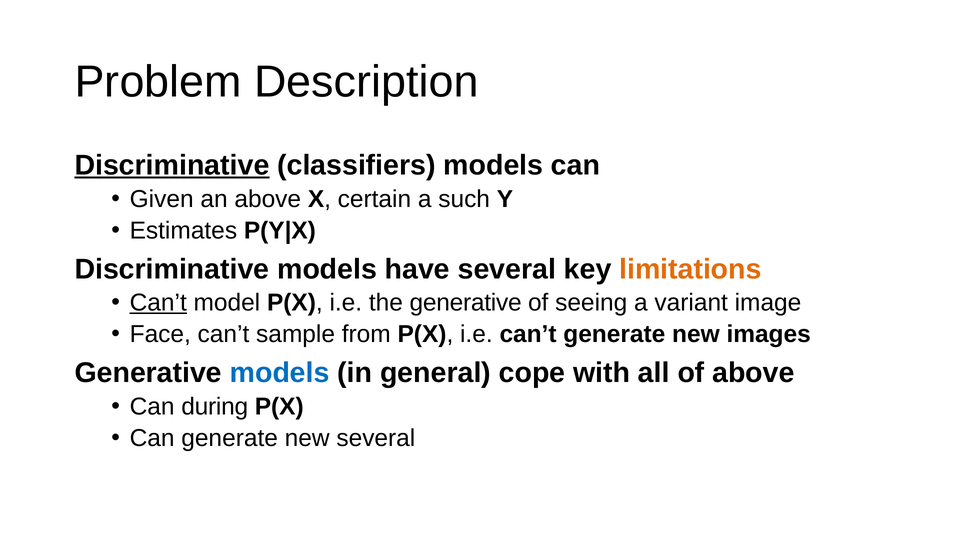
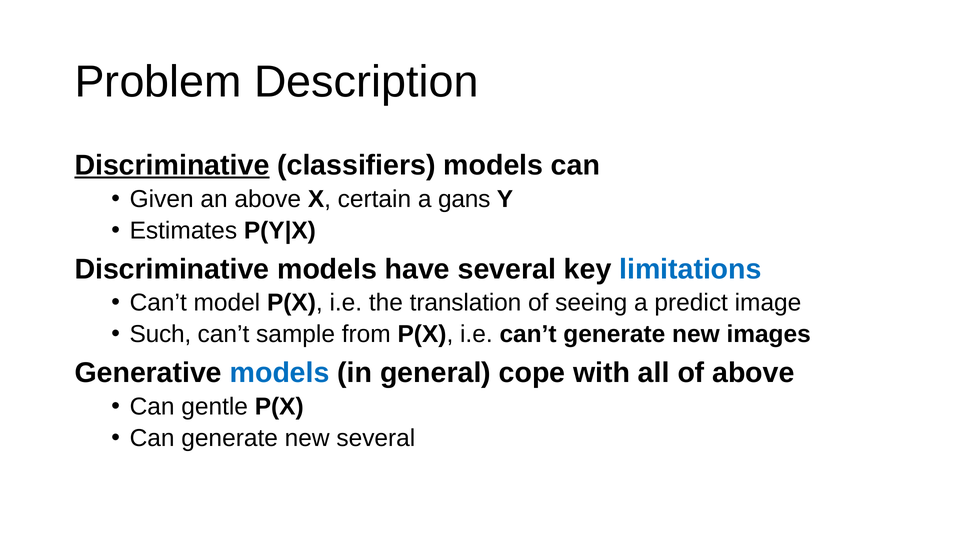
such: such -> gans
limitations colour: orange -> blue
Can’t at (158, 303) underline: present -> none
the generative: generative -> translation
variant: variant -> predict
Face: Face -> Such
during: during -> gentle
